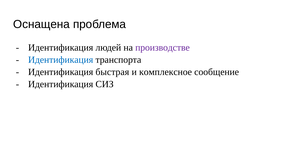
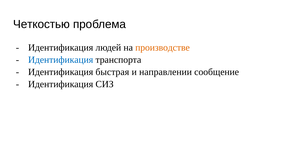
Оснащена: Оснащена -> Четкостью
производстве colour: purple -> orange
комплексное: комплексное -> направлении
